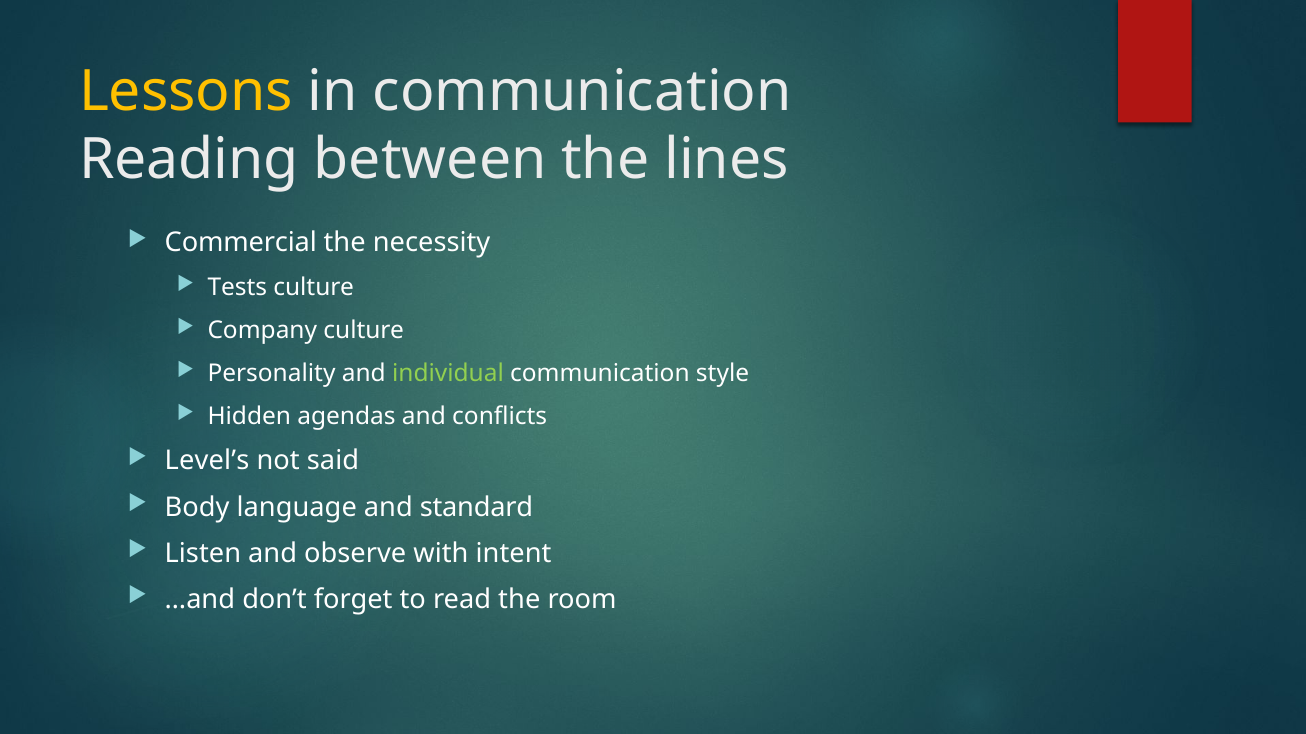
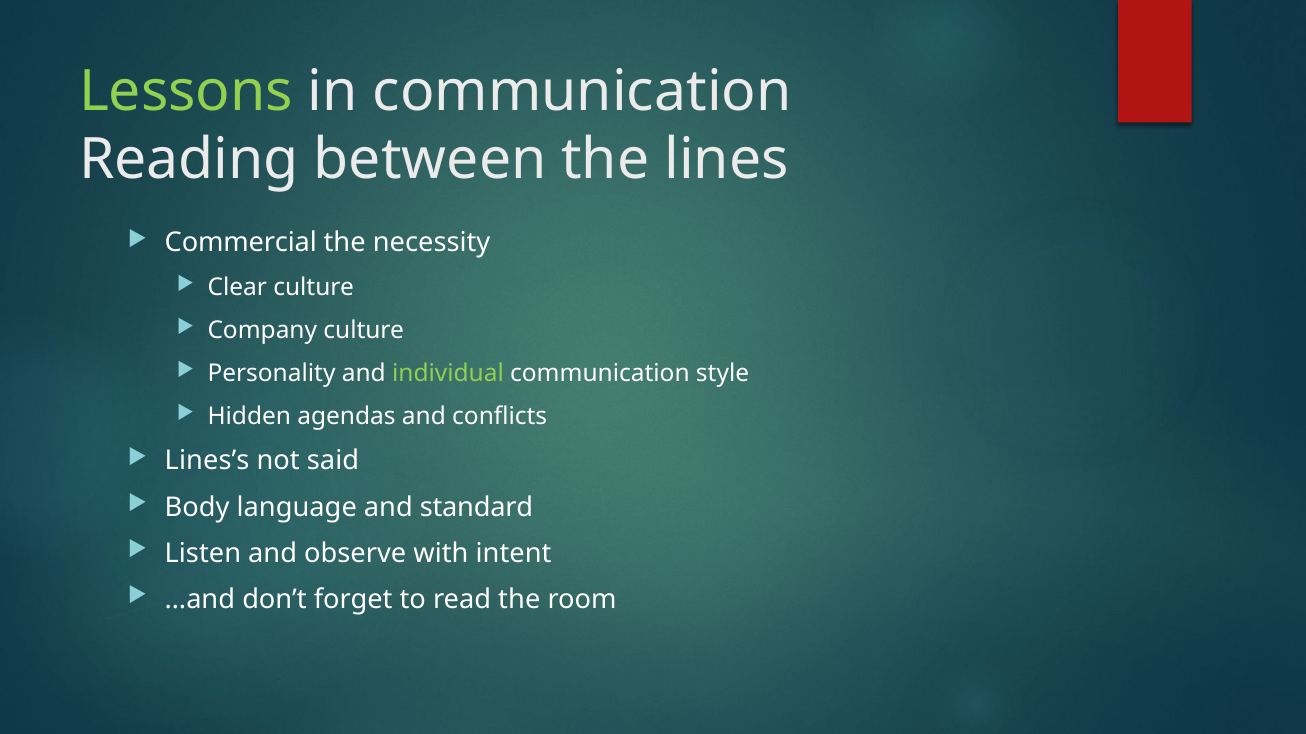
Lessons colour: yellow -> light green
Tests: Tests -> Clear
Level’s: Level’s -> Lines’s
